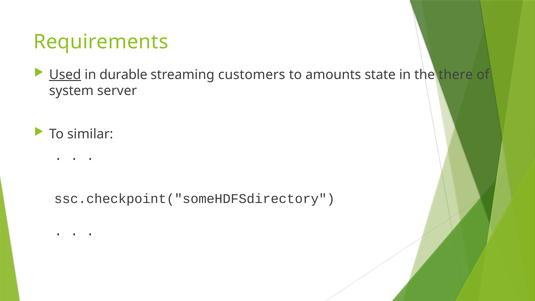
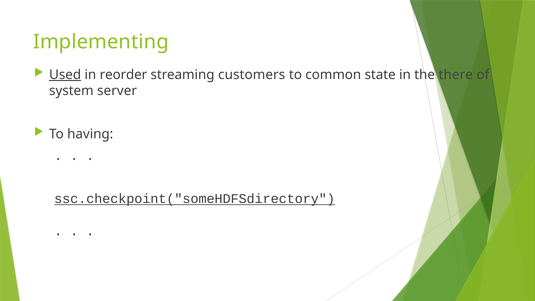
Requirements: Requirements -> Implementing
durable: durable -> reorder
amounts: amounts -> common
similar: similar -> having
ssc.checkpoint("someHDFSdirectory underline: none -> present
